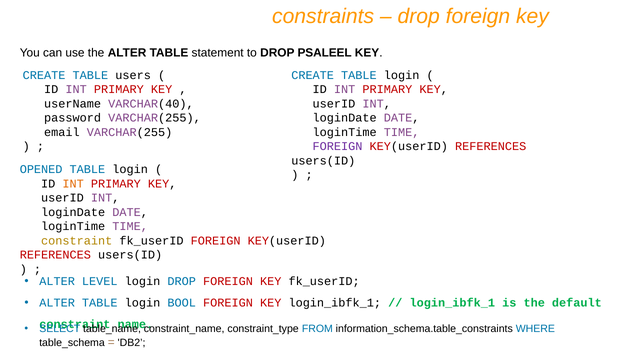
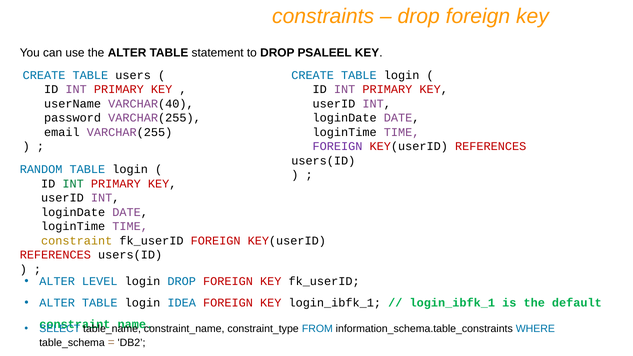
OPENED: OPENED -> RANDOM
INT at (73, 184) colour: orange -> green
BOOL: BOOL -> IDEA
